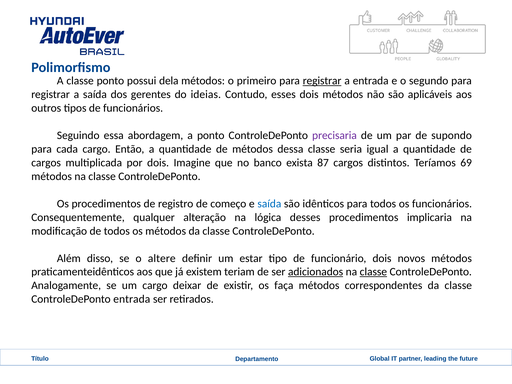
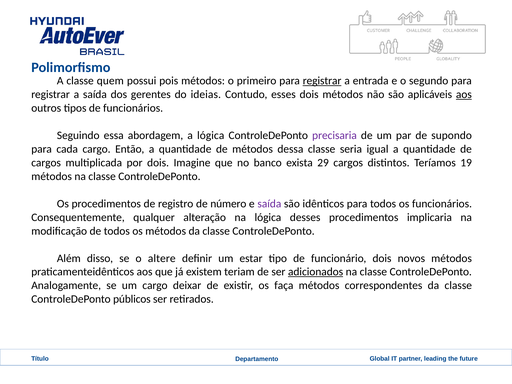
classe ponto: ponto -> quem
dela: dela -> pois
aos at (464, 94) underline: none -> present
a ponto: ponto -> lógica
87: 87 -> 29
69: 69 -> 19
começo: começo -> número
saída at (269, 204) colour: blue -> purple
classe at (373, 272) underline: present -> none
ControleDePonto entrada: entrada -> públicos
